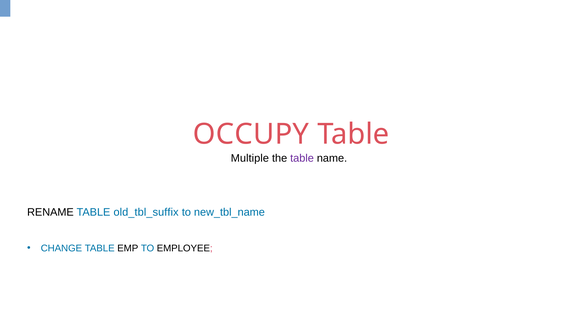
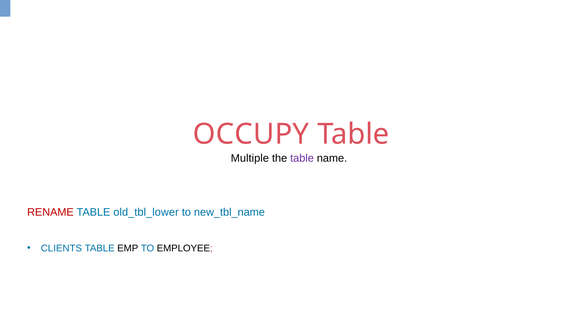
RENAME colour: black -> red
old_tbl_suffix: old_tbl_suffix -> old_tbl_lower
CHANGE: CHANGE -> CLIENTS
